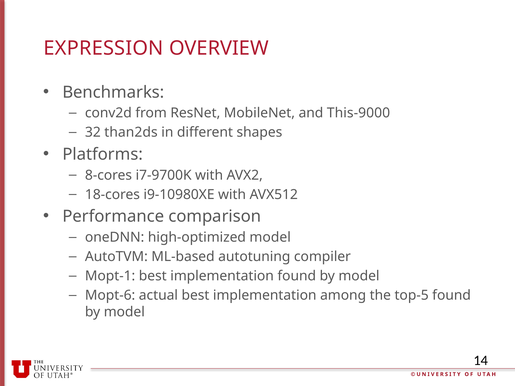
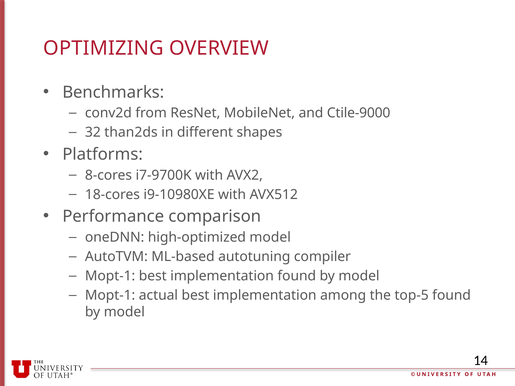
EXPRESSION: EXPRESSION -> OPTIMIZING
This-9000: This-9000 -> Ctile-9000
Mopt-6 at (110, 295): Mopt-6 -> Mopt-1
